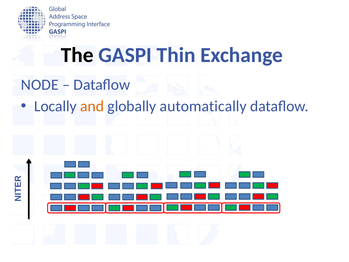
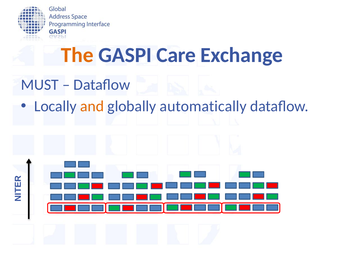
The colour: black -> orange
Thin: Thin -> Care
NODE: NODE -> MUST
